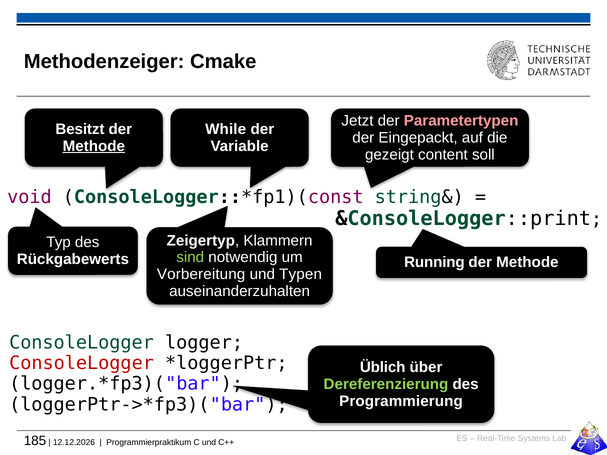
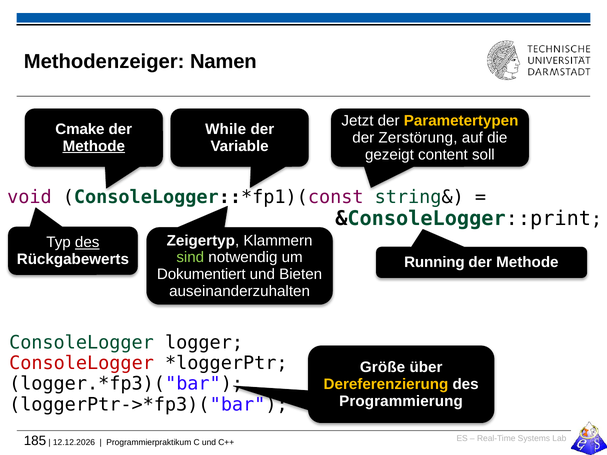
Cmake: Cmake -> Namen
Parametertypen colour: pink -> yellow
Besitzt: Besitzt -> Cmake
Eingepackt: Eingepackt -> Zerstörung
des at (87, 242) underline: none -> present
Vorbereitung: Vorbereitung -> Dokumentiert
Typen: Typen -> Bieten
Üblich: Üblich -> Größe
Dereferenzierung colour: light green -> yellow
